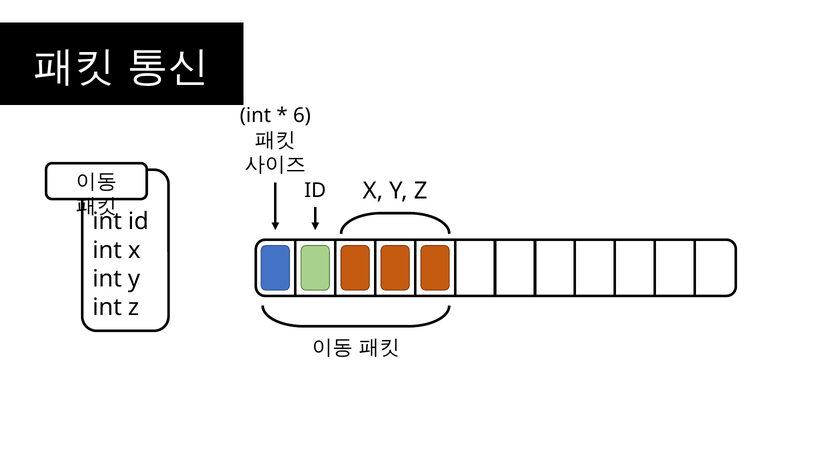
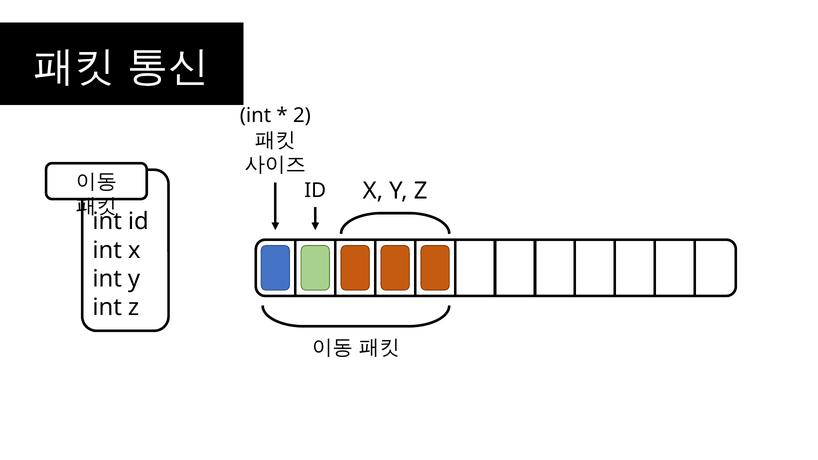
6: 6 -> 2
